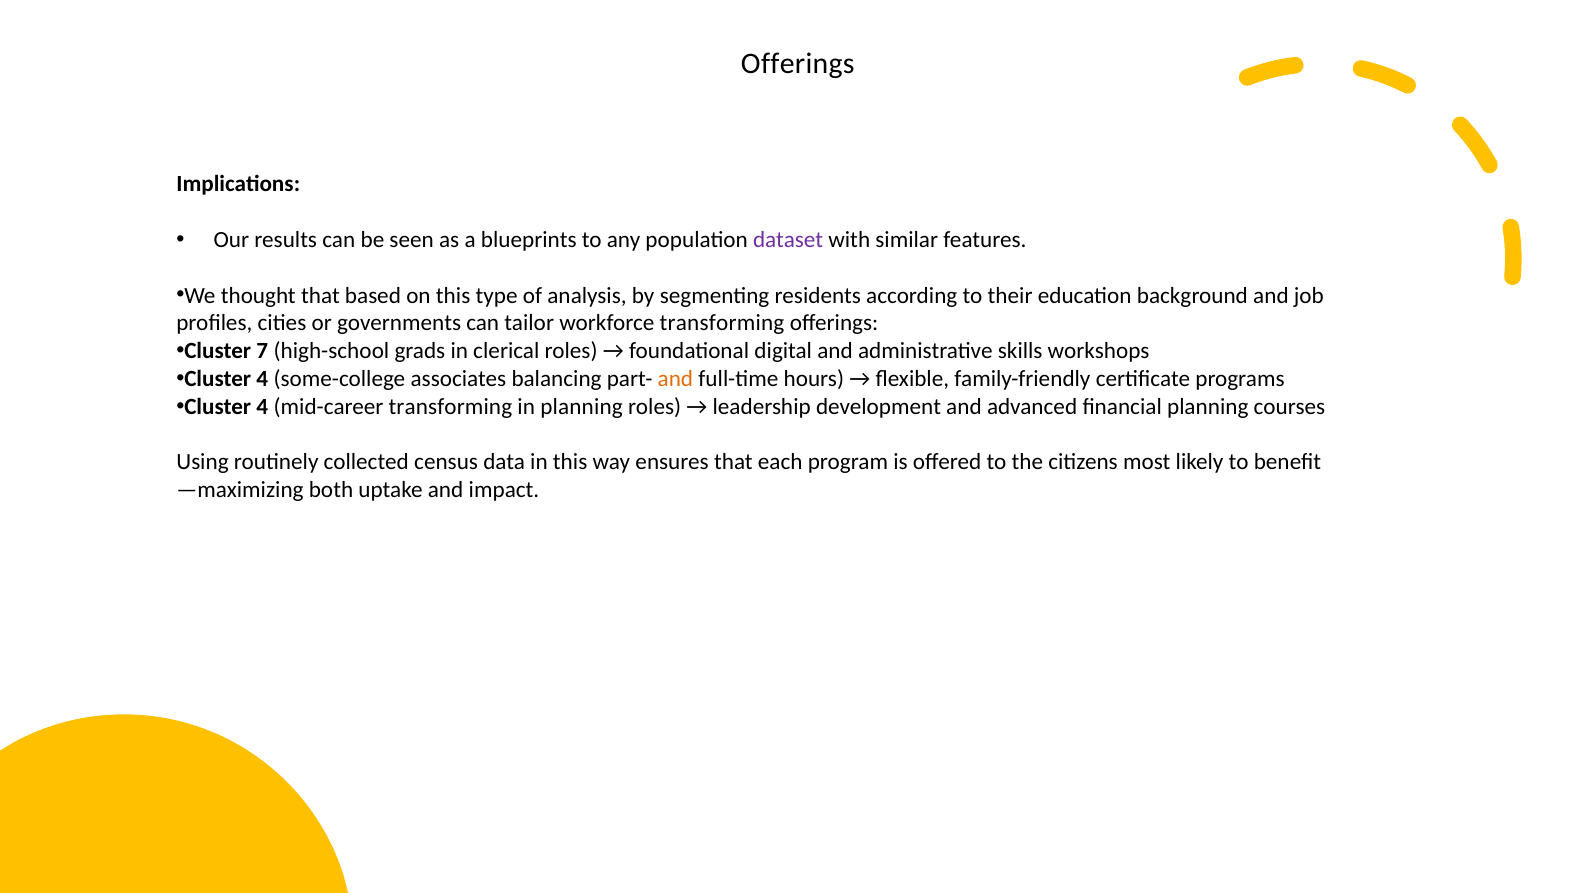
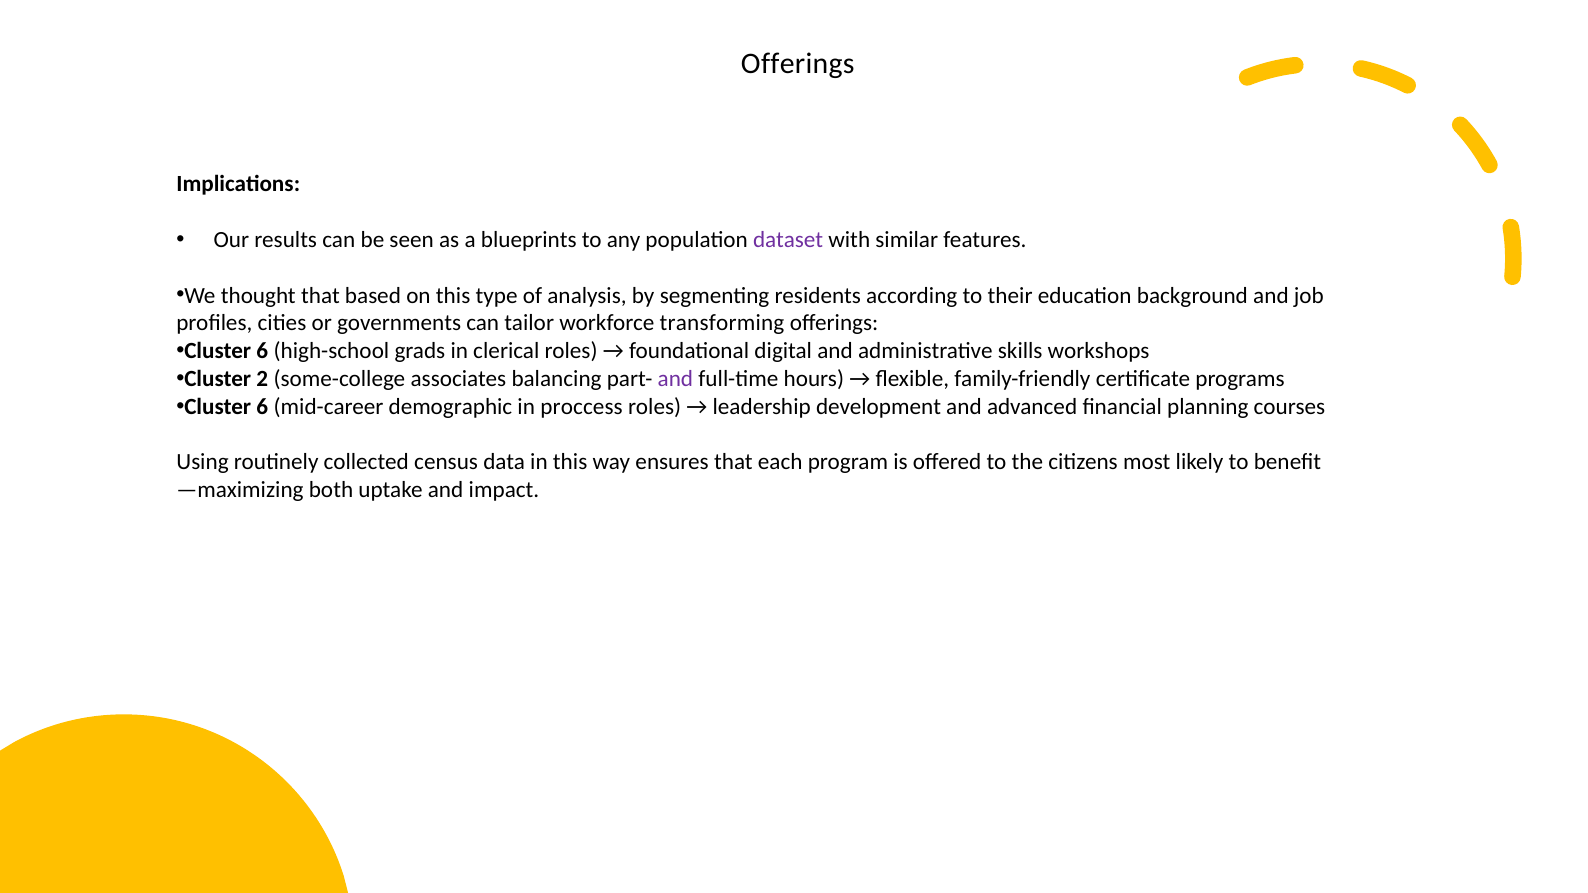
7 at (262, 351): 7 -> 6
4 at (262, 379): 4 -> 2
and at (675, 379) colour: orange -> purple
4 at (262, 407): 4 -> 6
mid-career transforming: transforming -> demographic
in planning: planning -> proccess
